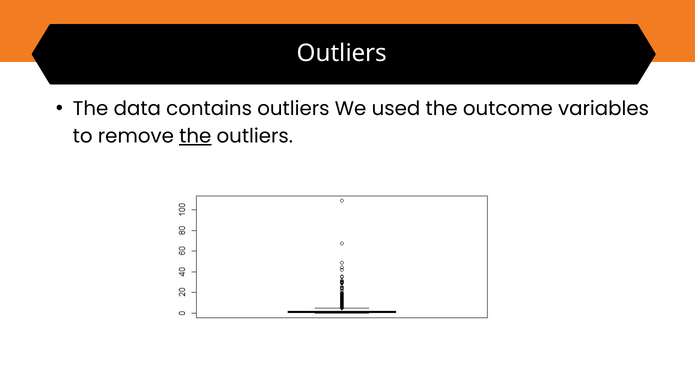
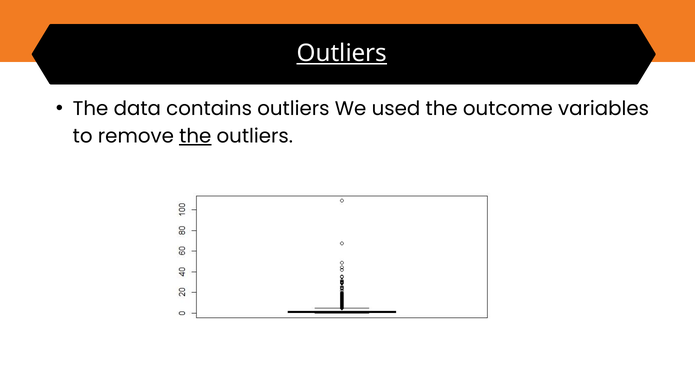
Outliers at (342, 53) underline: none -> present
